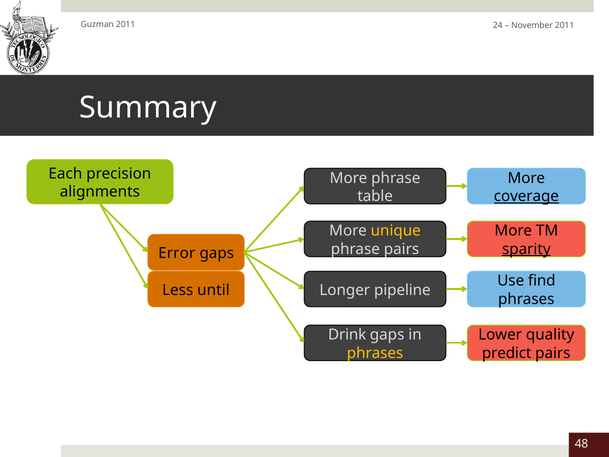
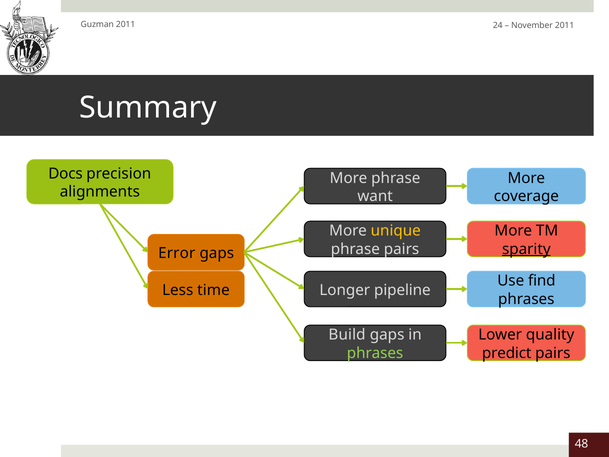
Each: Each -> Docs
table: table -> want
coverage underline: present -> none
until: until -> time
Drink: Drink -> Build
phrases at (375, 353) colour: yellow -> light green
